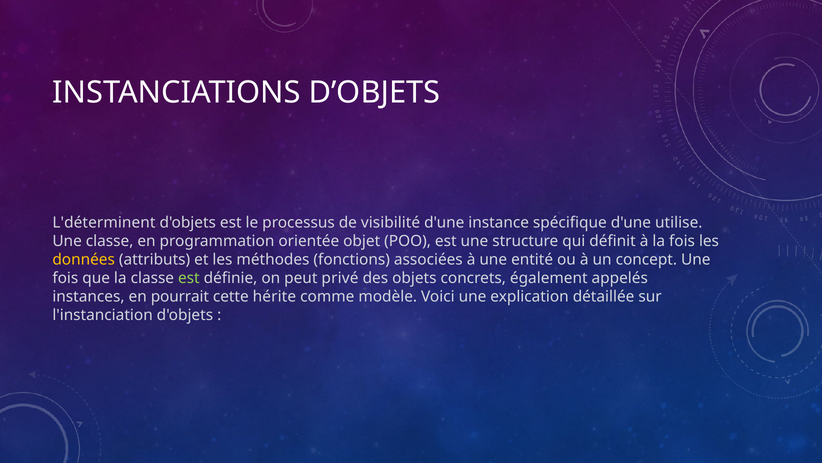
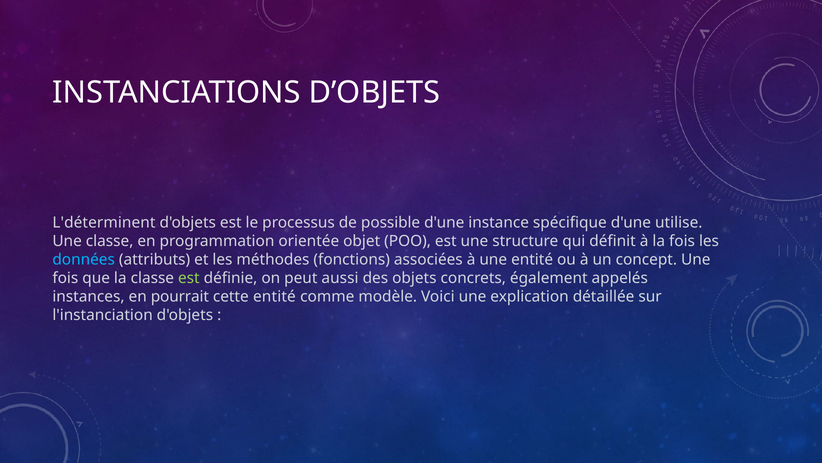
visibilité: visibilité -> possible
données colour: yellow -> light blue
privé: privé -> aussi
cette hérite: hérite -> entité
